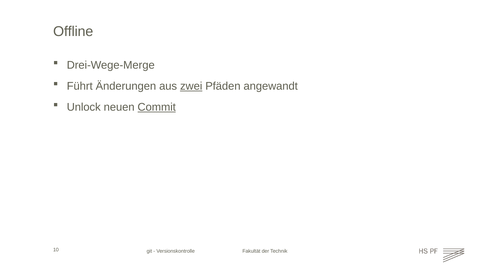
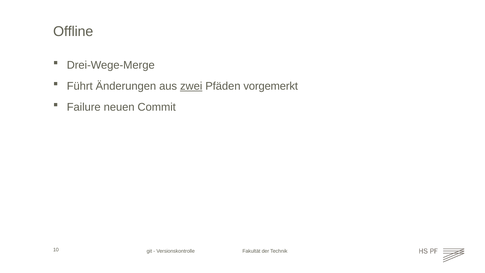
angewandt: angewandt -> vorgemerkt
Unlock: Unlock -> Failure
Commit underline: present -> none
